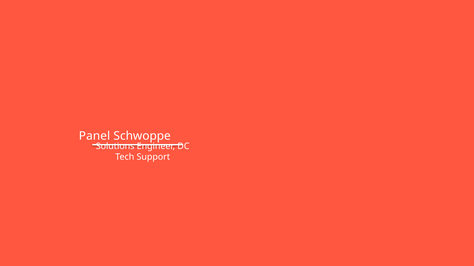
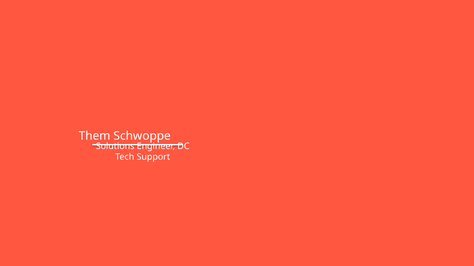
Panel: Panel -> Them
